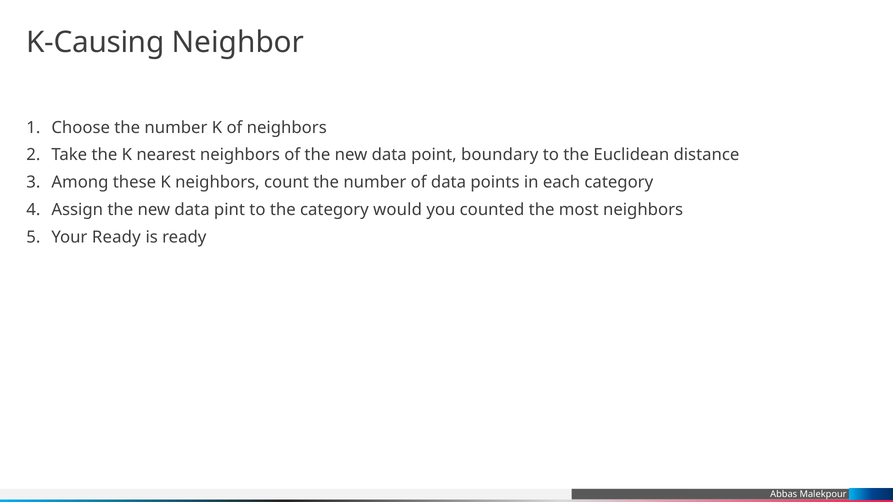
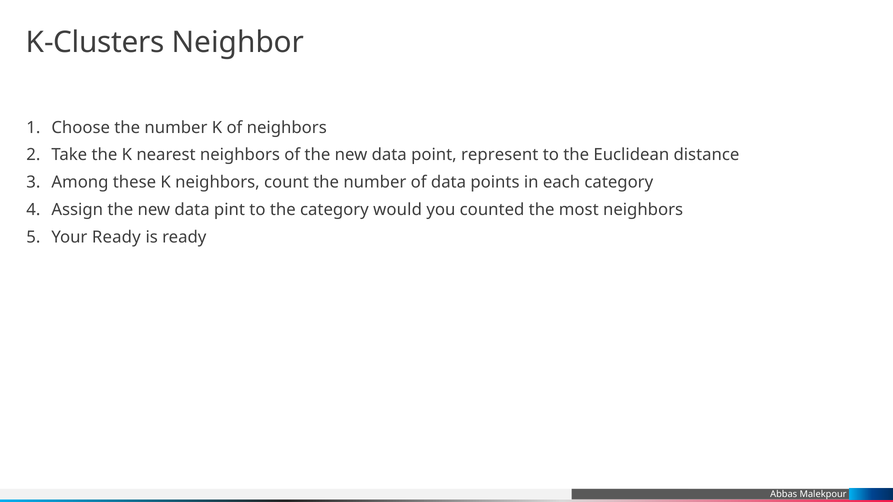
K-Causing: K-Causing -> K-Clusters
boundary: boundary -> represent
